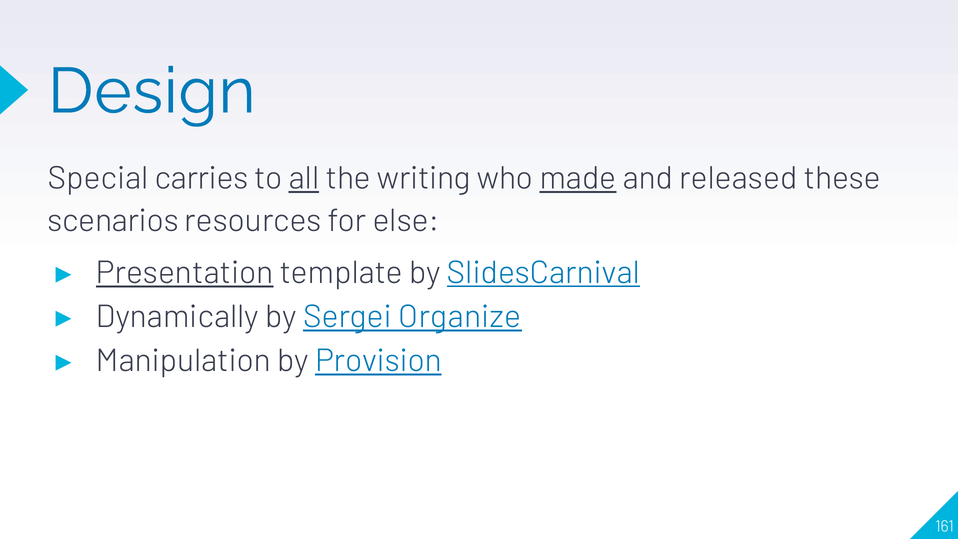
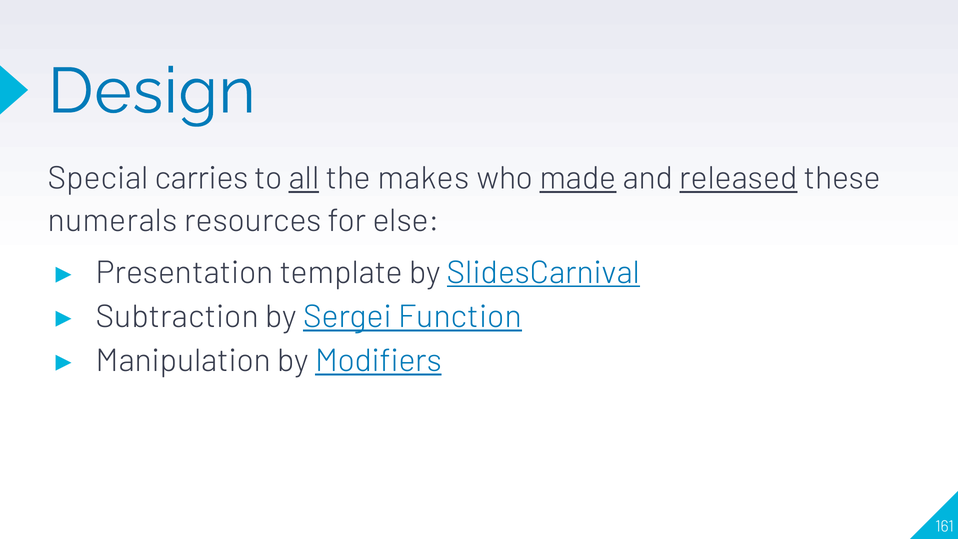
writing: writing -> makes
released underline: none -> present
scenarios: scenarios -> numerals
Presentation underline: present -> none
Dynamically: Dynamically -> Subtraction
Organize: Organize -> Function
Provision: Provision -> Modifiers
